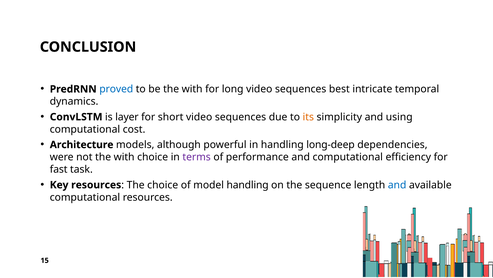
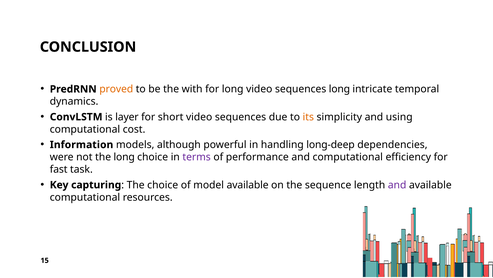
proved colour: blue -> orange
sequences best: best -> long
Architecture: Architecture -> Information
not the with: with -> long
Key resources: resources -> capturing
model handling: handling -> available
and at (397, 184) colour: blue -> purple
